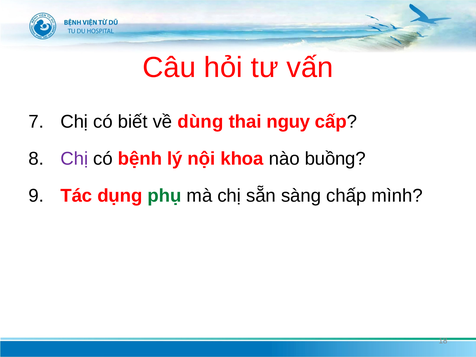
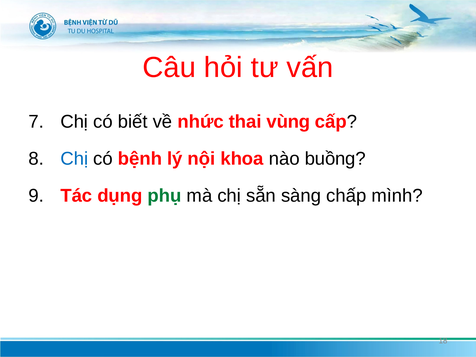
dùng: dùng -> nhức
nguy: nguy -> vùng
Chị at (74, 159) colour: purple -> blue
